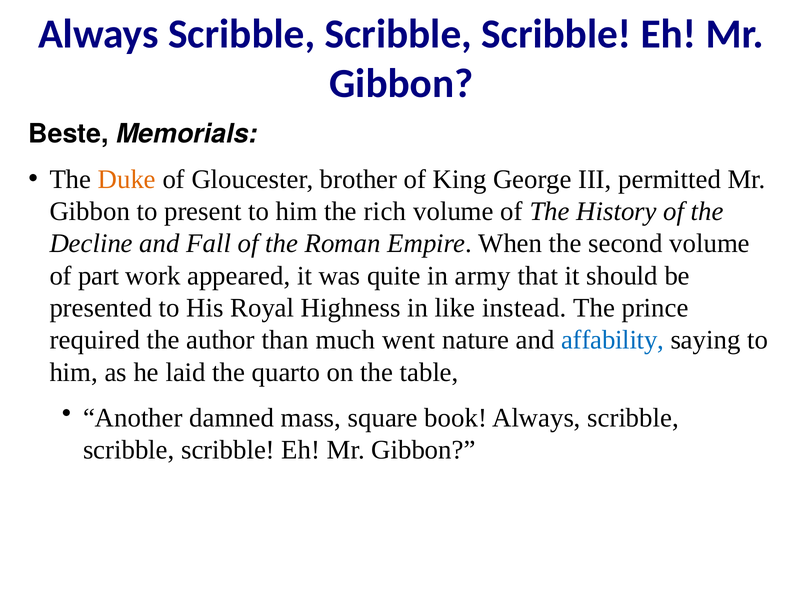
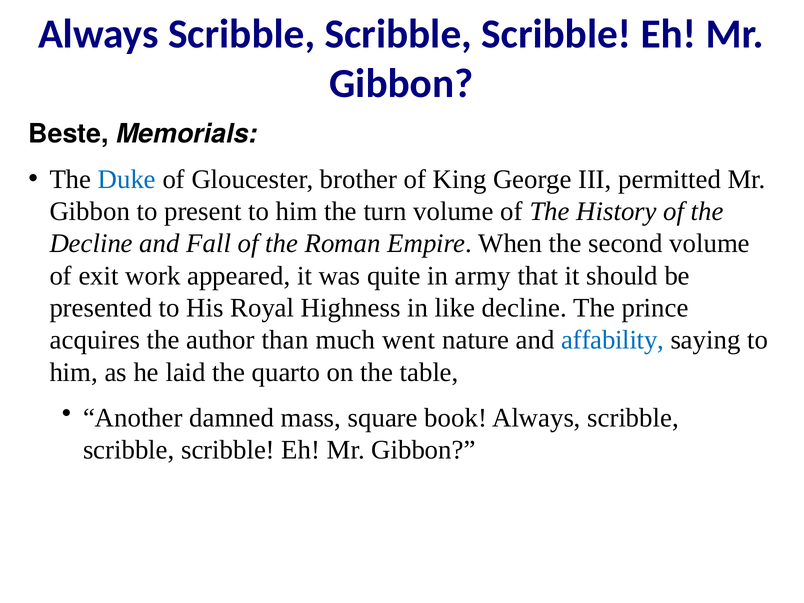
Duke colour: orange -> blue
rich: rich -> turn
part: part -> exit
like instead: instead -> decline
required: required -> acquires
